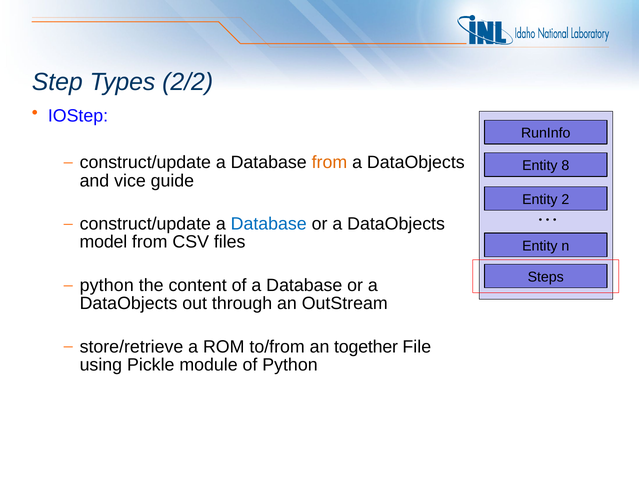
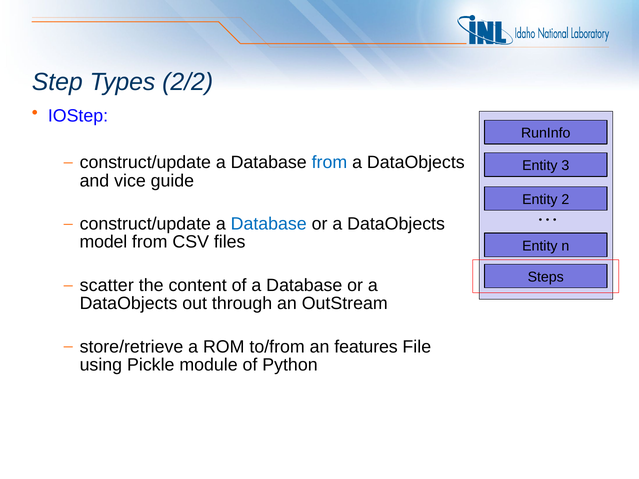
from at (329, 163) colour: orange -> blue
8: 8 -> 3
python at (107, 285): python -> scatter
together: together -> features
